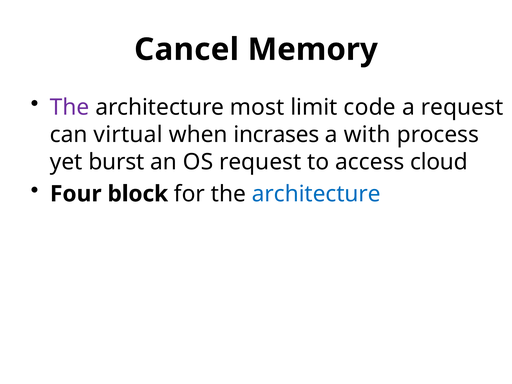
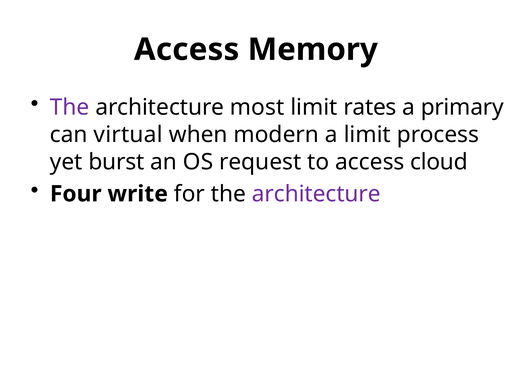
Cancel at (187, 50): Cancel -> Access
code: code -> rates
a request: request -> primary
incrases: incrases -> modern
a with: with -> limit
block: block -> write
architecture at (316, 194) colour: blue -> purple
